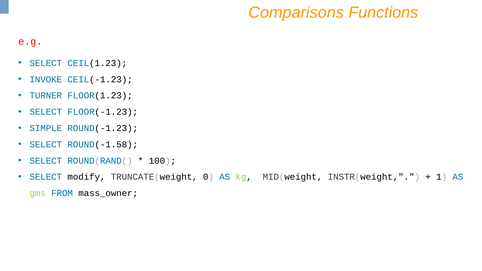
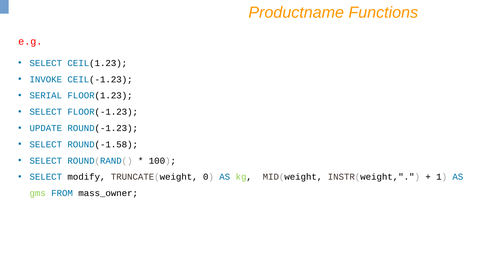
Comparisons: Comparisons -> Productname
TURNER: TURNER -> SERIAL
SIMPLE: SIMPLE -> UPDATE
